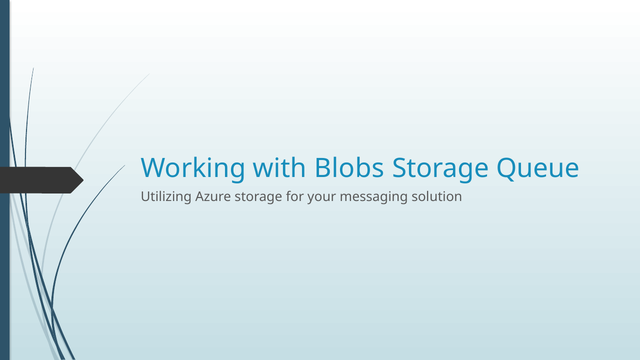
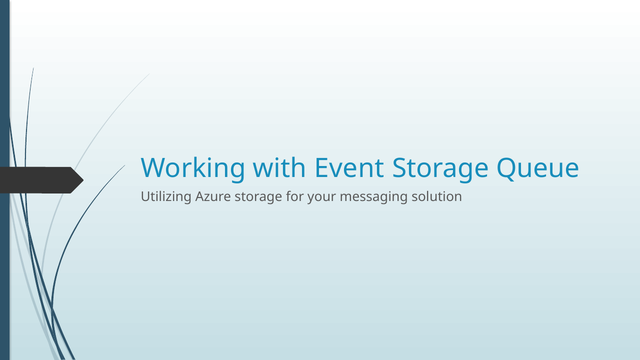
Blobs: Blobs -> Event
